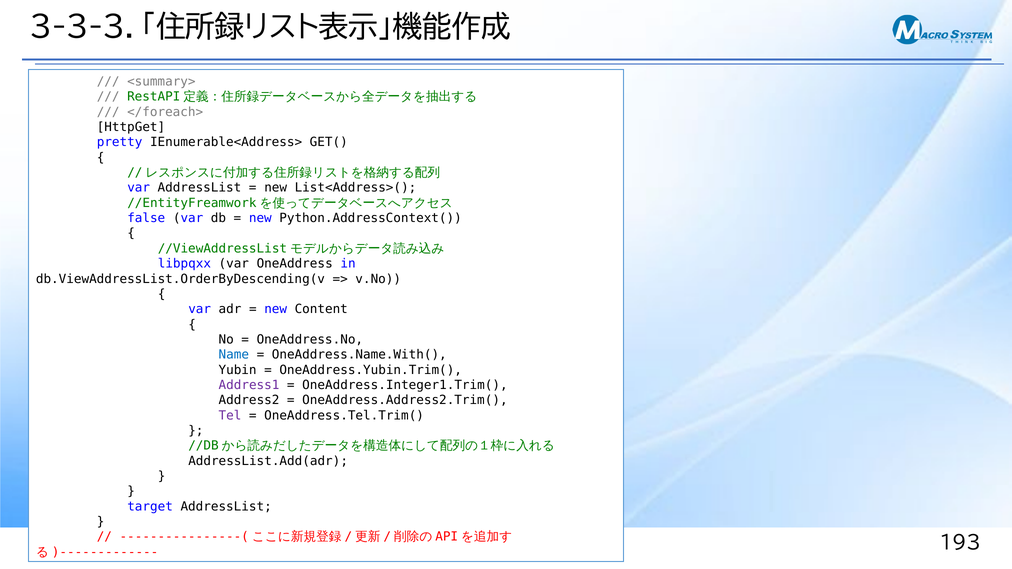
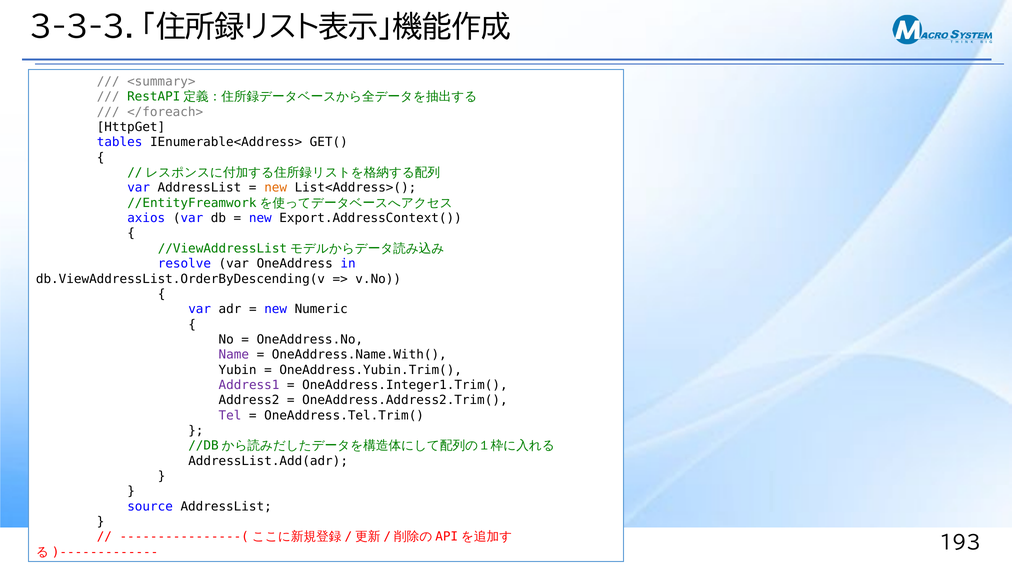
pretty: pretty -> tables
new at (276, 188) colour: black -> orange
false: false -> axios
Python.AddressContext(: Python.AddressContext( -> Export.AddressContext(
libpqxx: libpqxx -> resolve
Content: Content -> Numeric
Name colour: blue -> purple
target: target -> source
